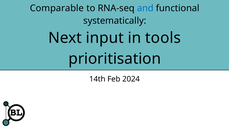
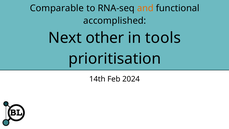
and colour: blue -> orange
systematically: systematically -> accomplished
input: input -> other
